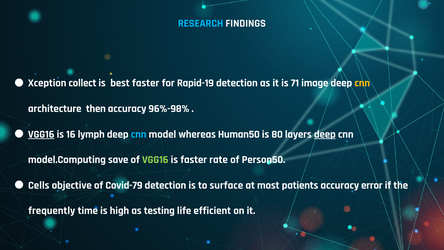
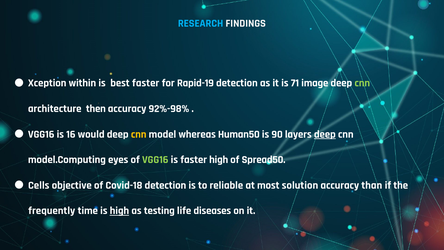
collect: collect -> within
cnn at (362, 83) colour: yellow -> light green
96%-98%: 96%-98% -> 92%-98%
VGG16 at (41, 134) underline: present -> none
lymph: lymph -> would
cnn at (139, 134) colour: light blue -> yellow
80: 80 -> 90
save: save -> eyes
faster rate: rate -> high
Person50: Person50 -> Spread50
Covid-79: Covid-79 -> Covid-18
surface: surface -> reliable
patients: patients -> solution
error: error -> than
high at (119, 211) underline: none -> present
efficient: efficient -> diseases
